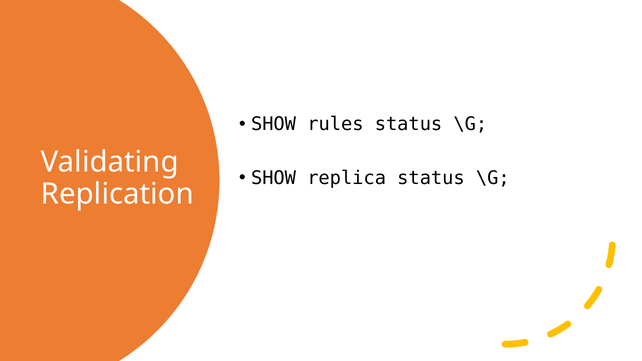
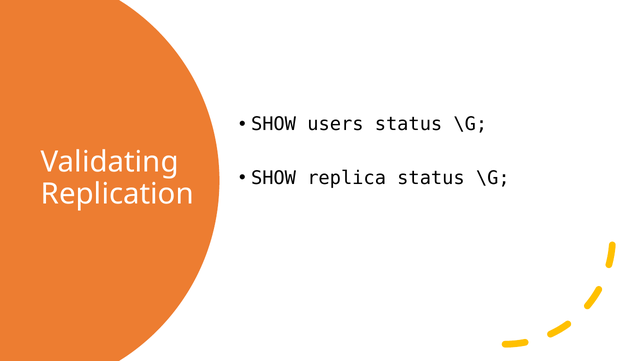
rules: rules -> users
